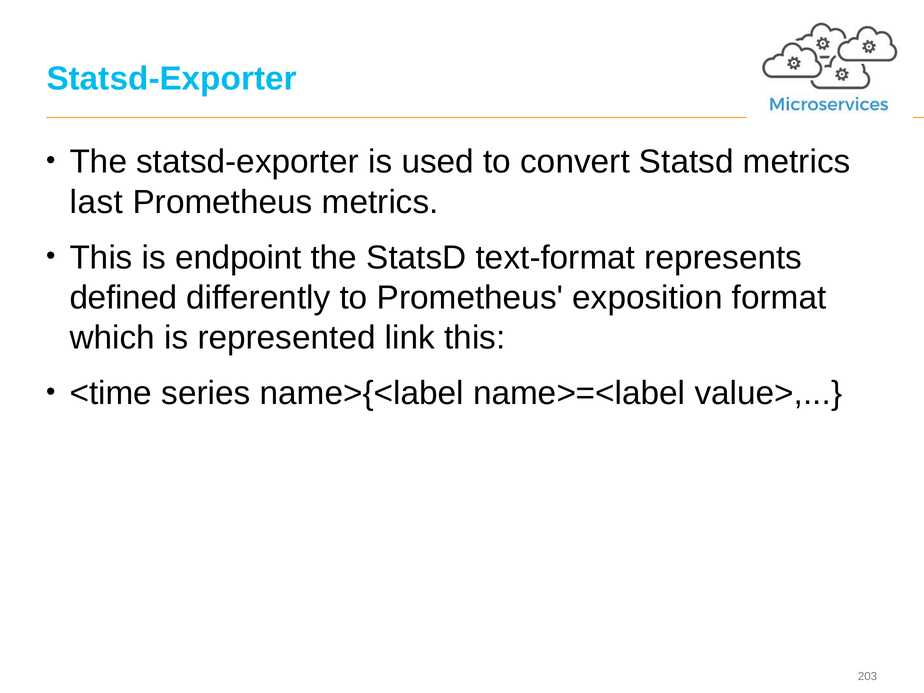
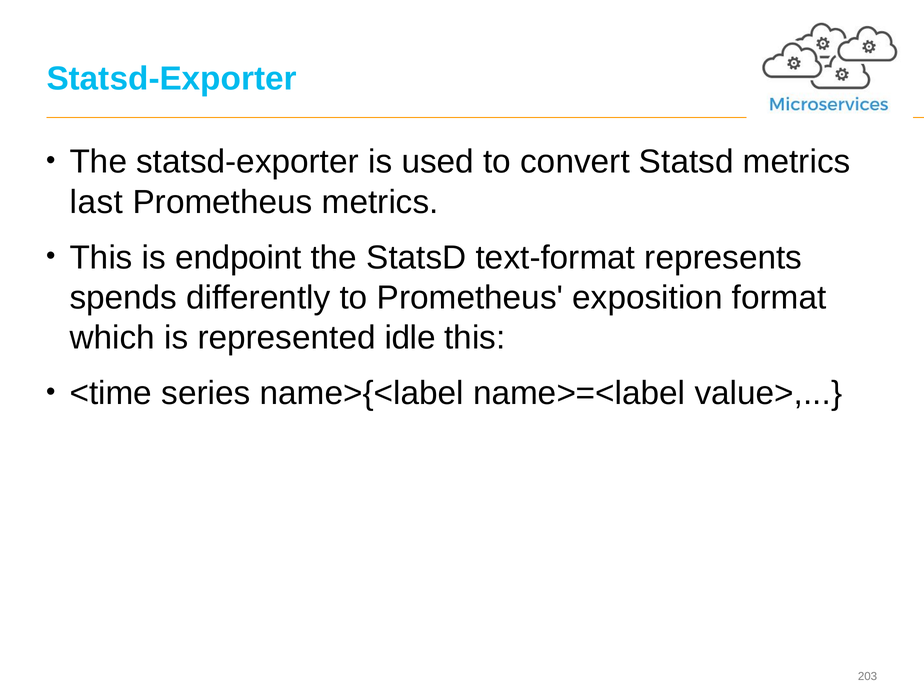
defined: defined -> spends
link: link -> idle
